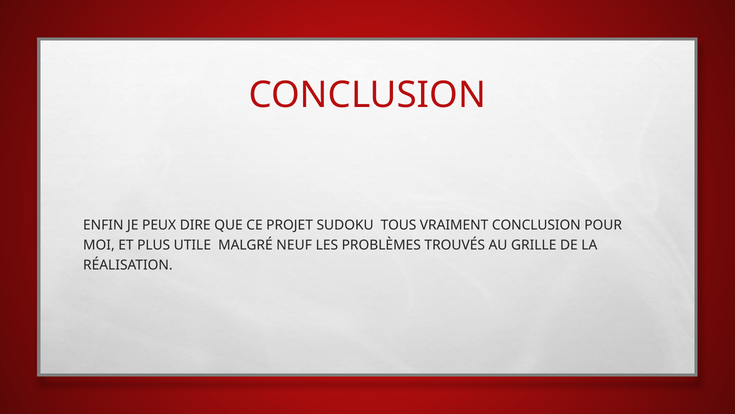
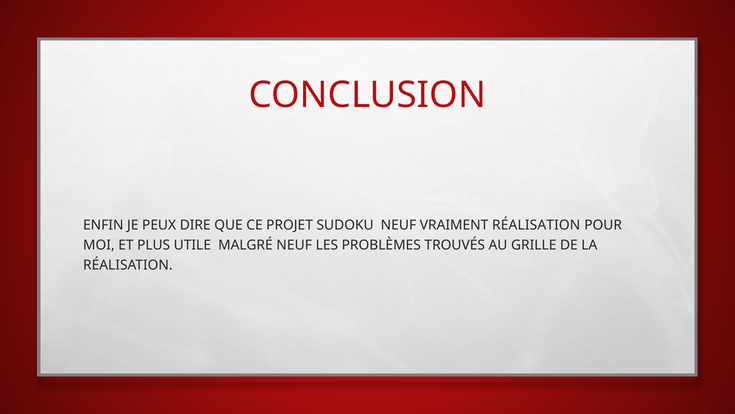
SUDOKU TOUS: TOUS -> NEUF
VRAIMENT CONCLUSION: CONCLUSION -> RÉALISATION
